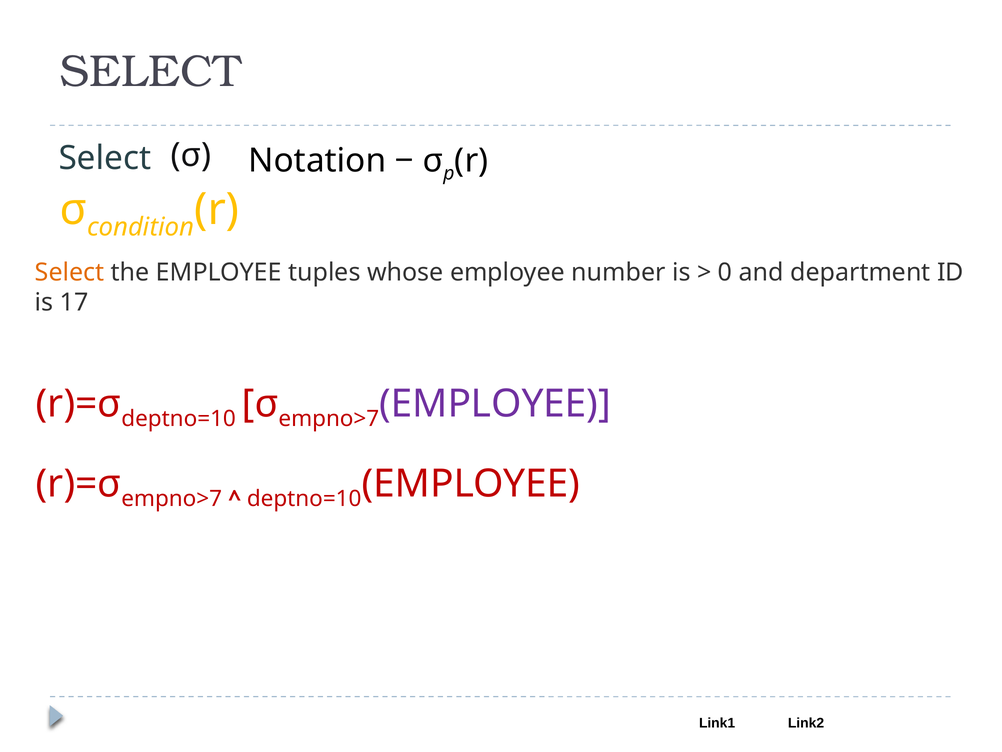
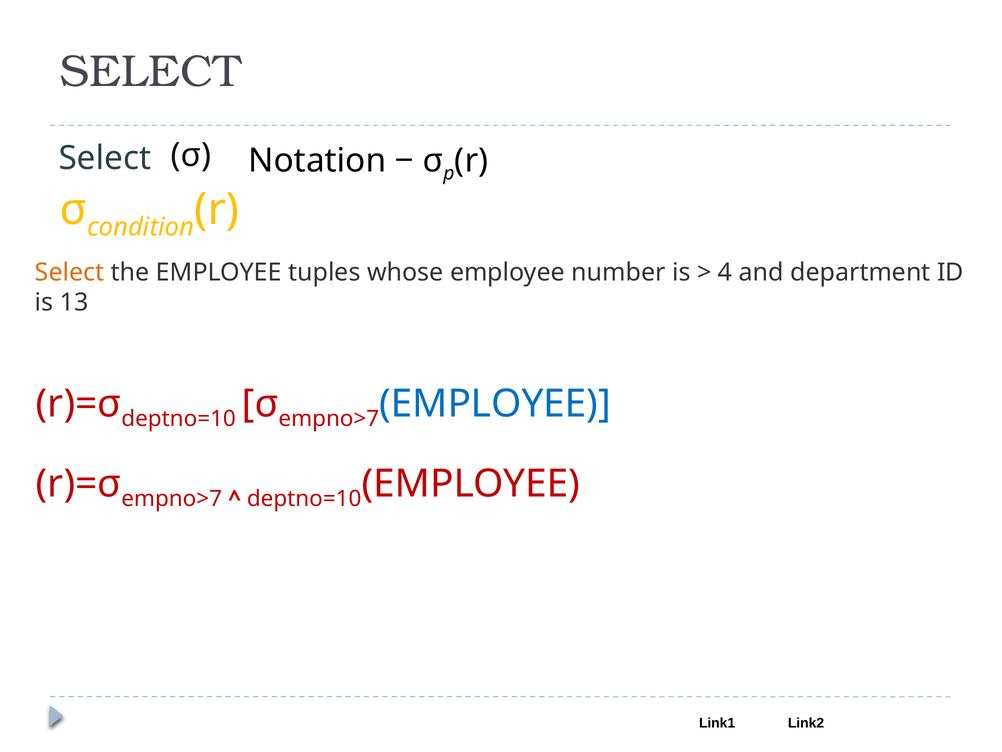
0: 0 -> 4
17: 17 -> 13
EMPLOYEE at (495, 404) colour: purple -> blue
